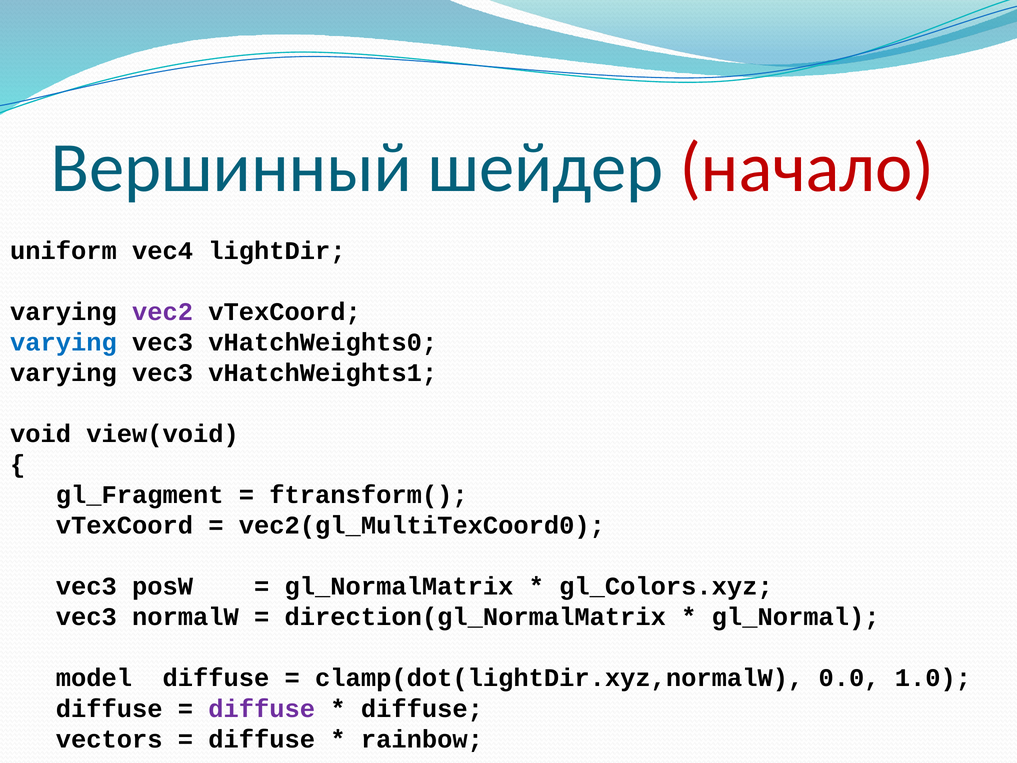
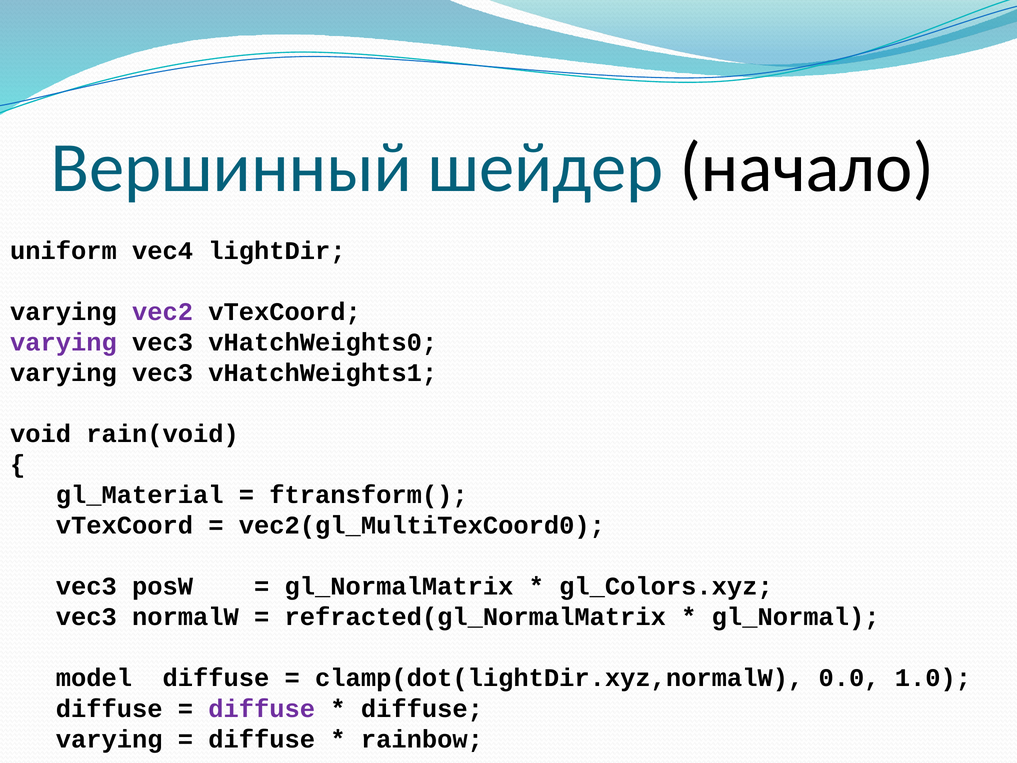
начало colour: red -> black
varying at (63, 342) colour: blue -> purple
view(void: view(void -> rain(void
gl_Fragment: gl_Fragment -> gl_Material
direction(gl_NormalMatrix: direction(gl_NormalMatrix -> refracted(gl_NormalMatrix
vectors at (109, 739): vectors -> varying
